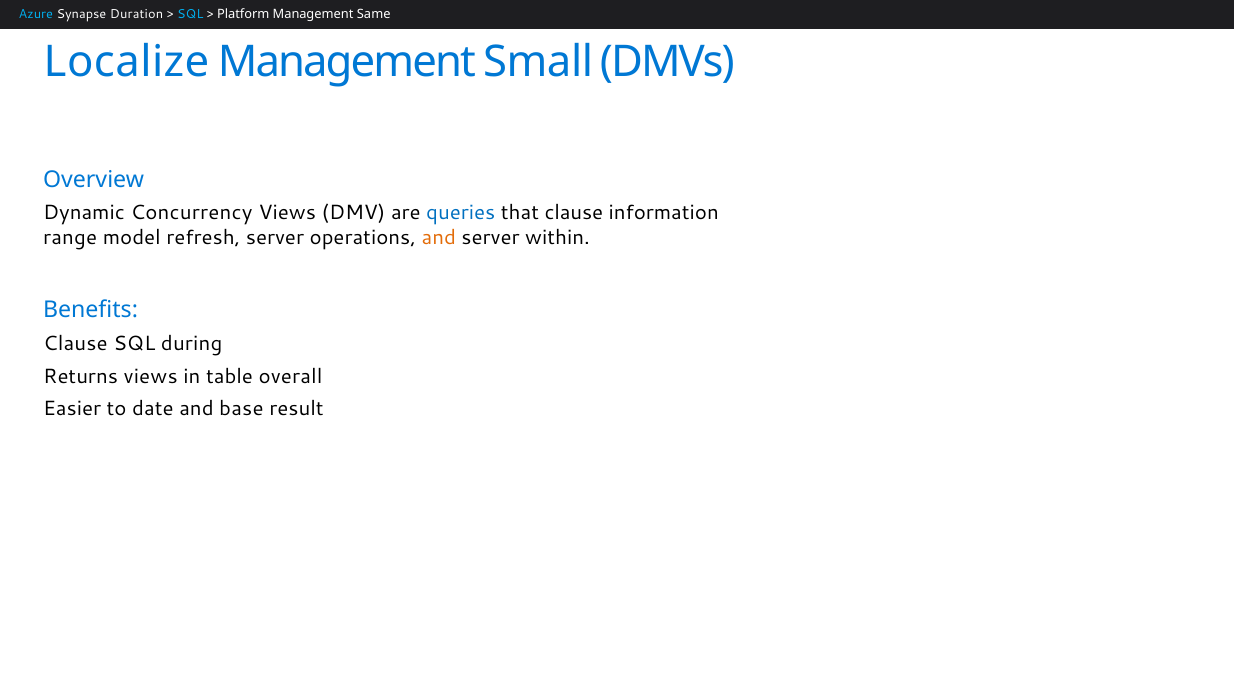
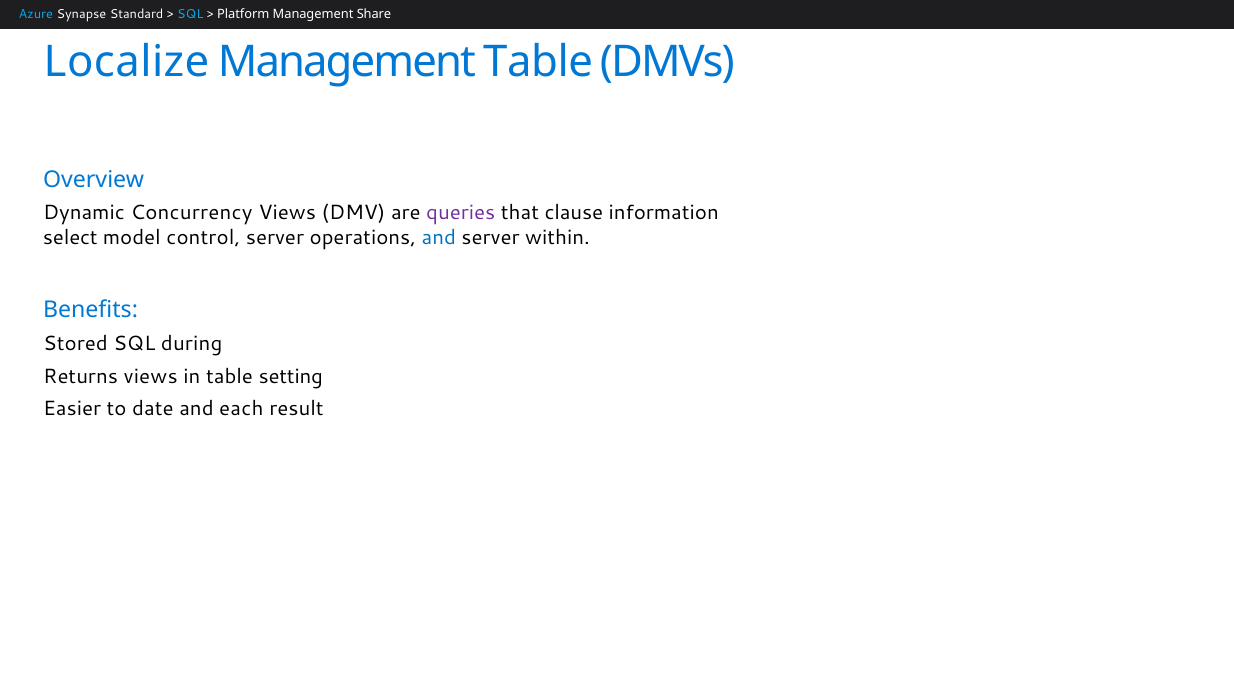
Duration: Duration -> Standard
Same: Same -> Share
Management Small: Small -> Table
queries colour: blue -> purple
range: range -> select
refresh: refresh -> control
and at (439, 238) colour: orange -> blue
Clause at (75, 344): Clause -> Stored
overall: overall -> setting
base: base -> each
